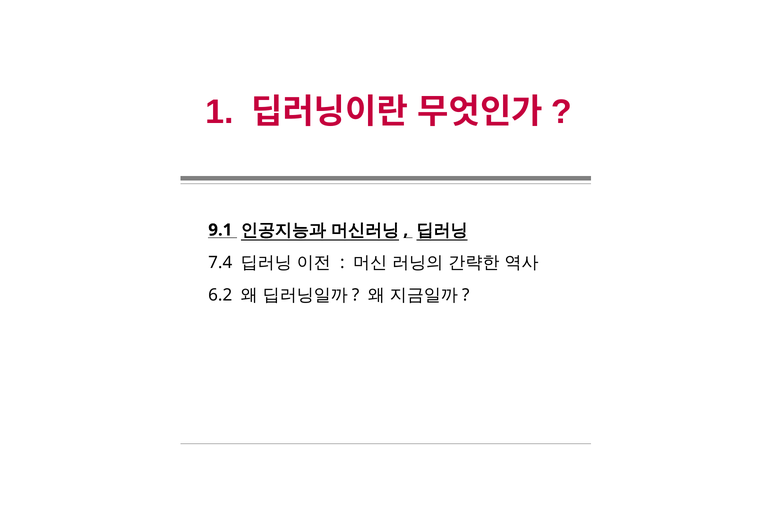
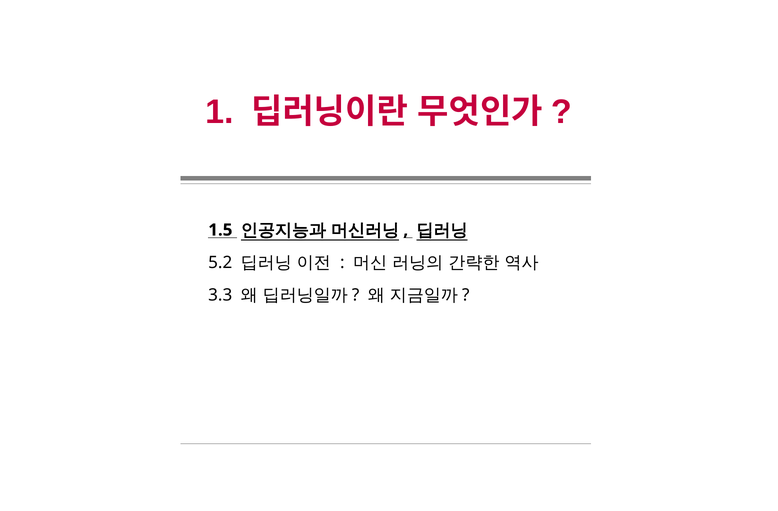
9.1: 9.1 -> 1.5
7.4: 7.4 -> 5.2
6.2: 6.2 -> 3.3
